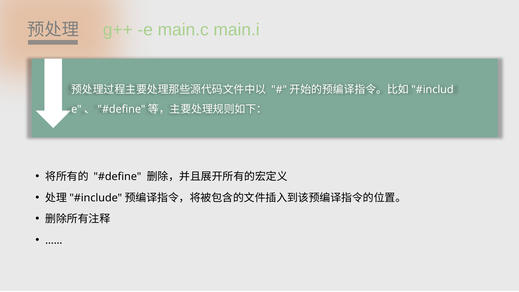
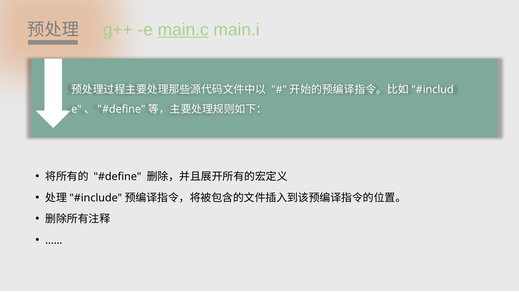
main.c underline: none -> present
